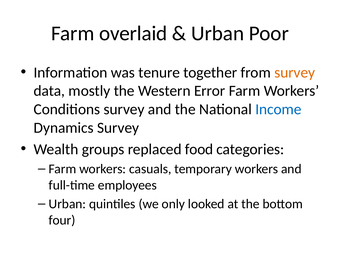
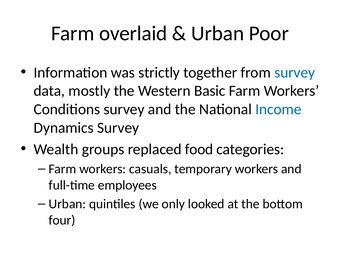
tenure: tenure -> strictly
survey at (295, 72) colour: orange -> blue
Error: Error -> Basic
